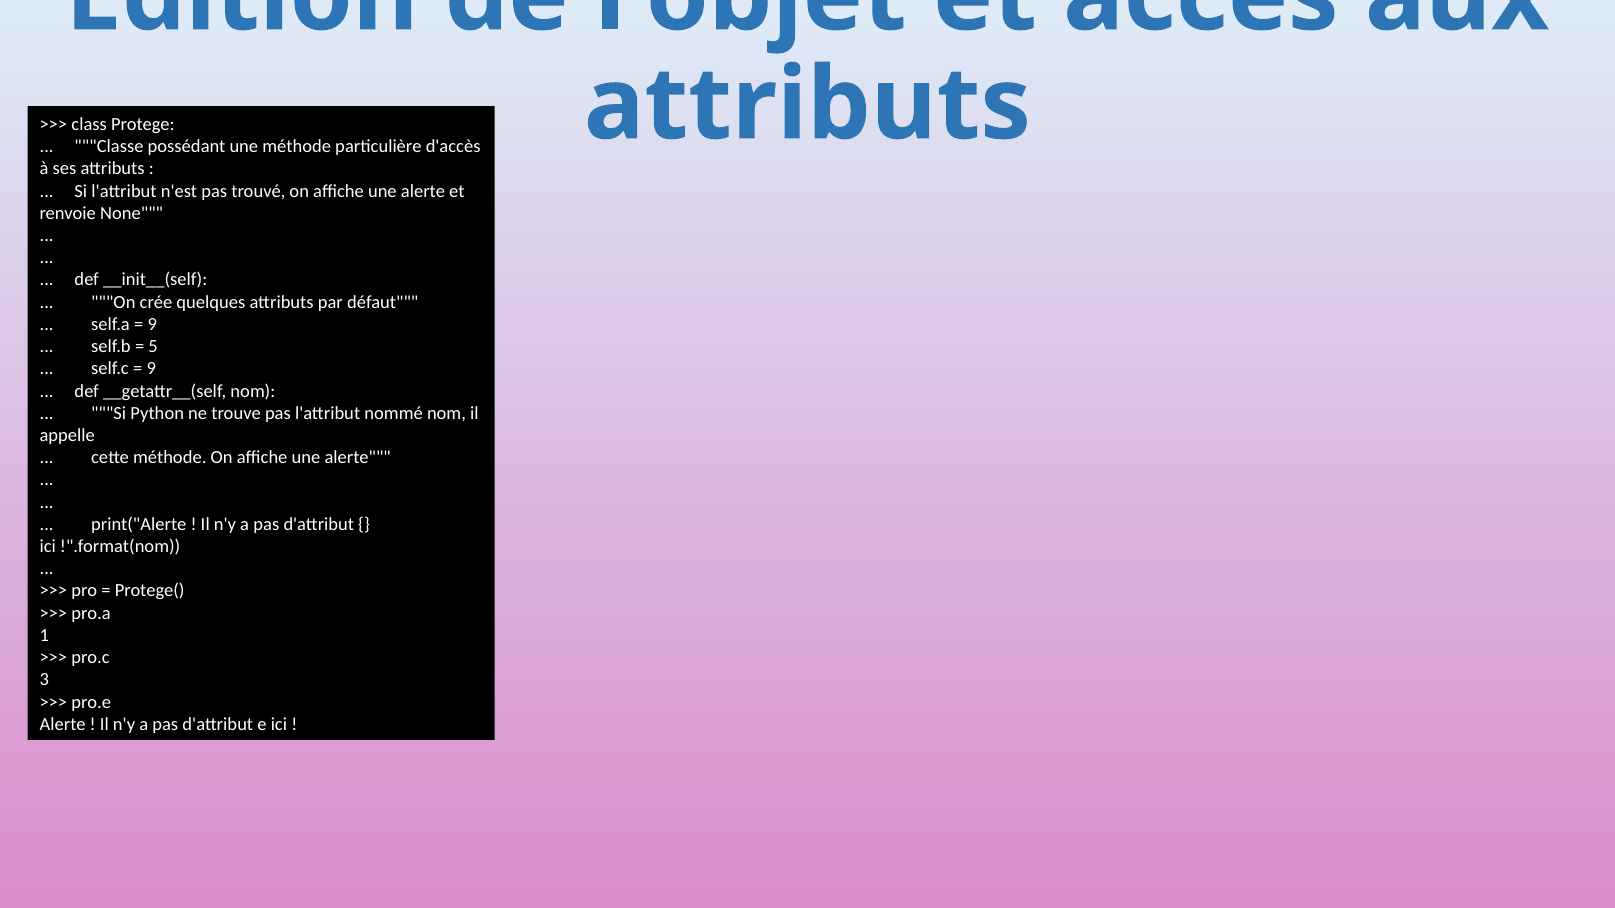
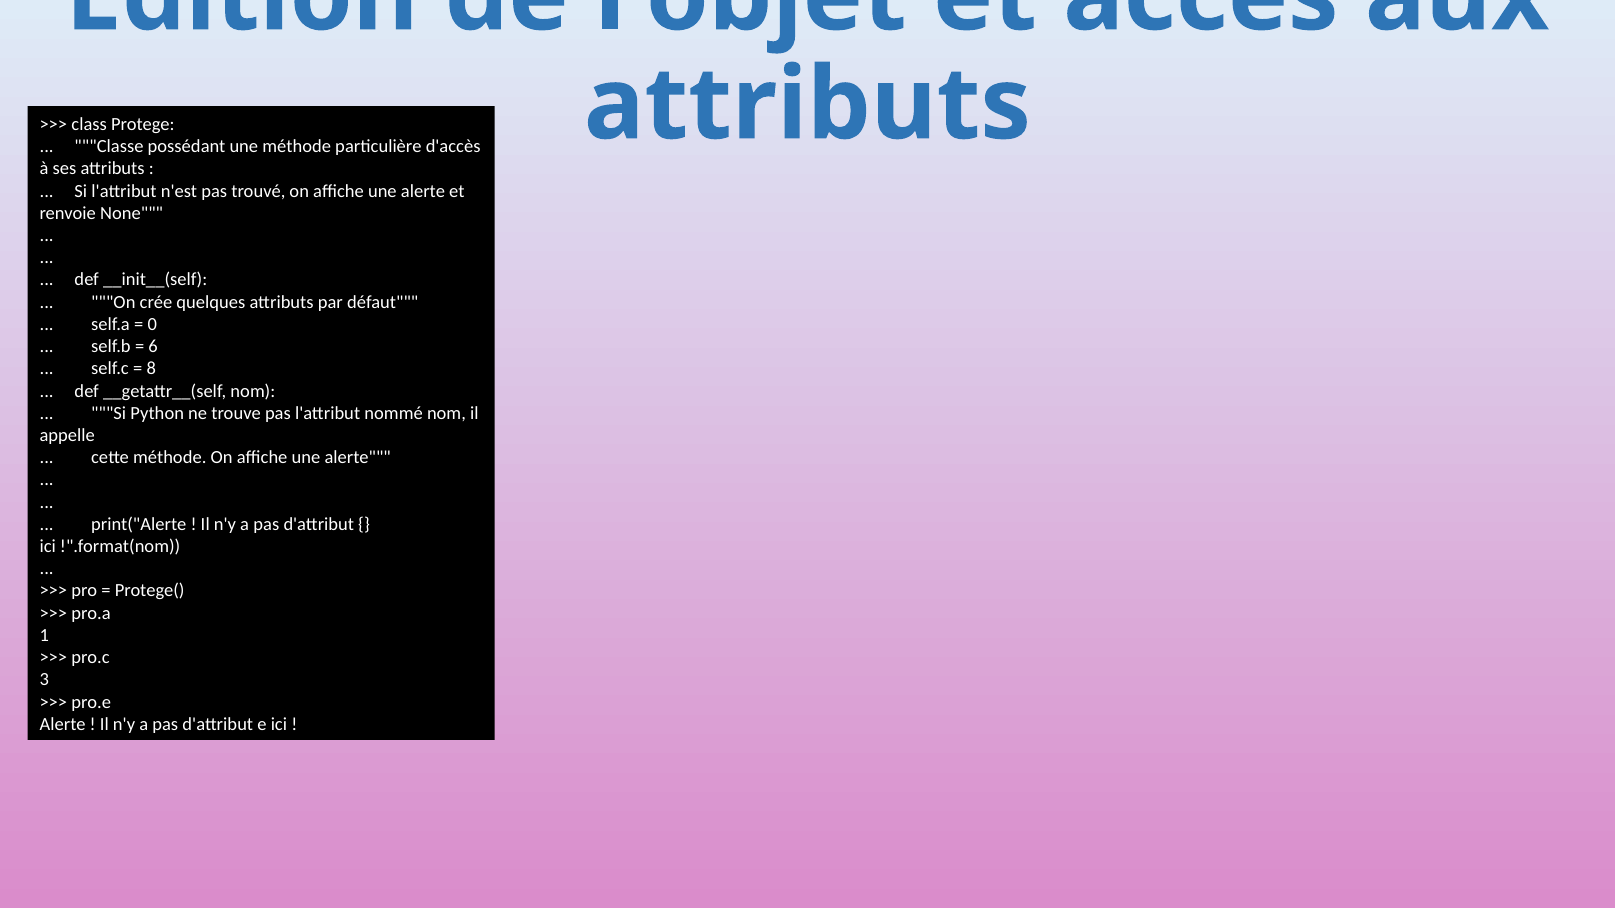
9 at (152, 324): 9 -> 0
5: 5 -> 6
9 at (151, 369): 9 -> 8
